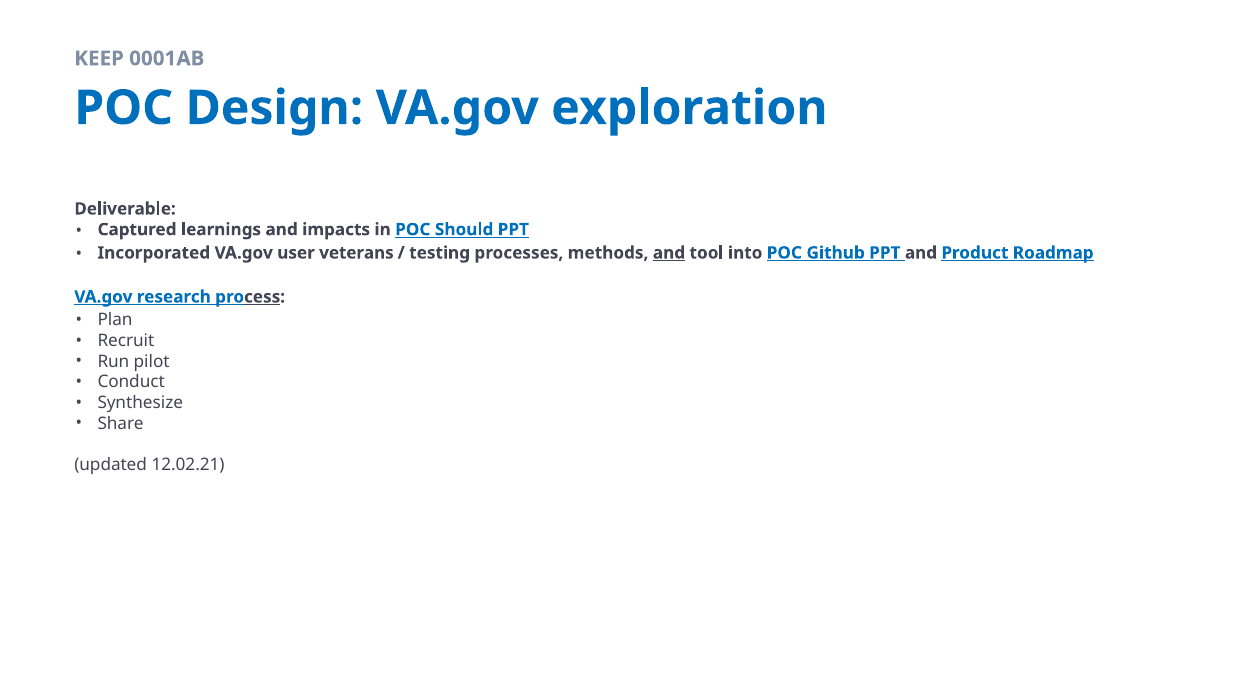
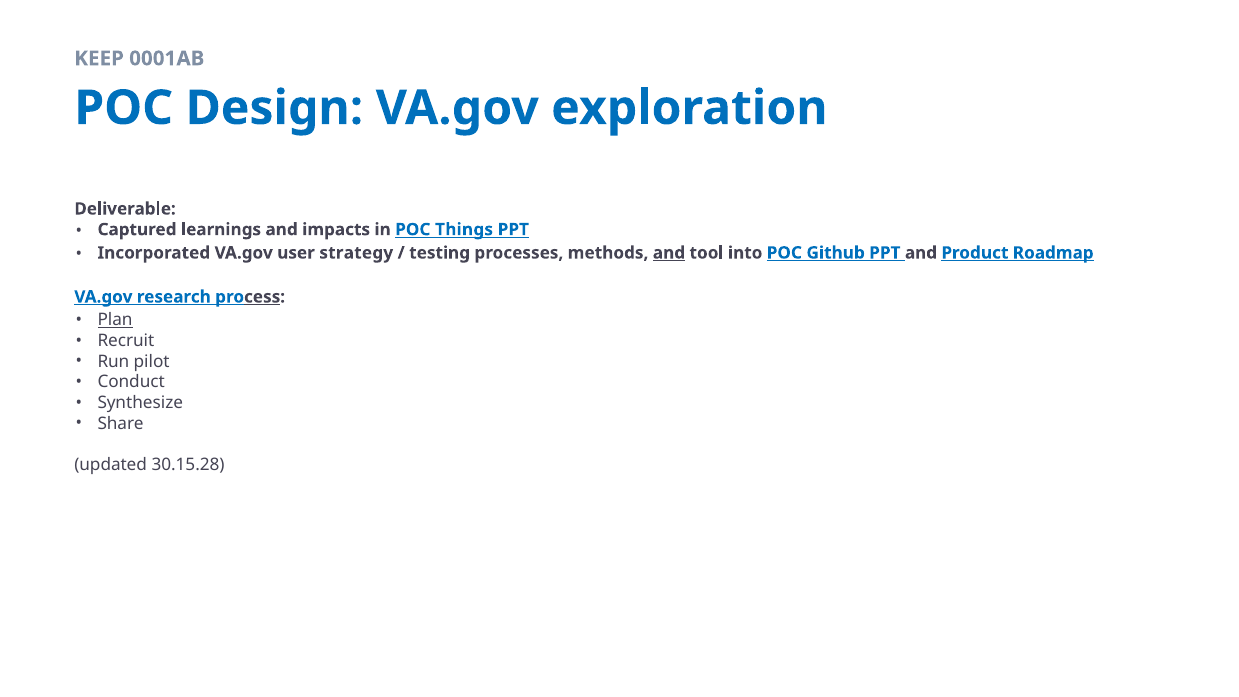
Should: Should -> Things
veterans: veterans -> strategy
Plan underline: none -> present
12.02.21: 12.02.21 -> 30.15.28
